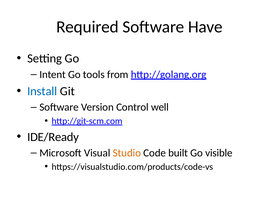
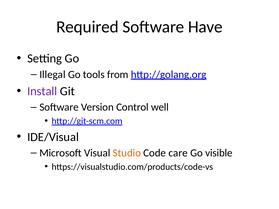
Intent: Intent -> Illegal
Install colour: blue -> purple
IDE/Ready: IDE/Ready -> IDE/Visual
built: built -> care
